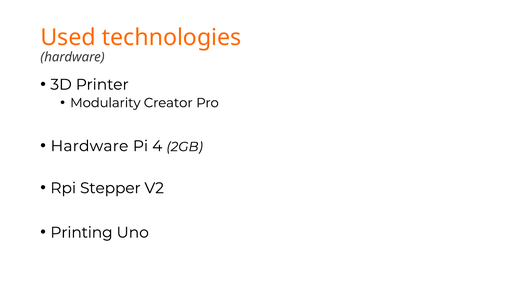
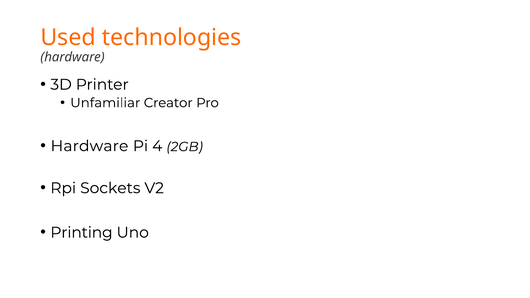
Modularity: Modularity -> Unfamiliar
Stepper: Stepper -> Sockets
